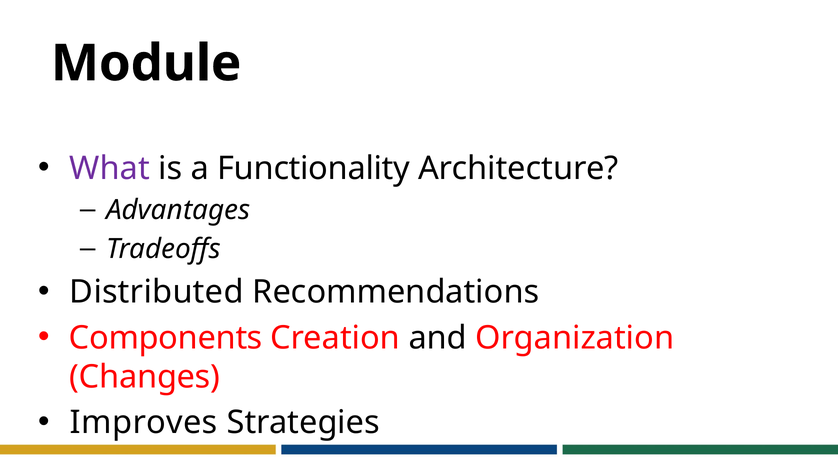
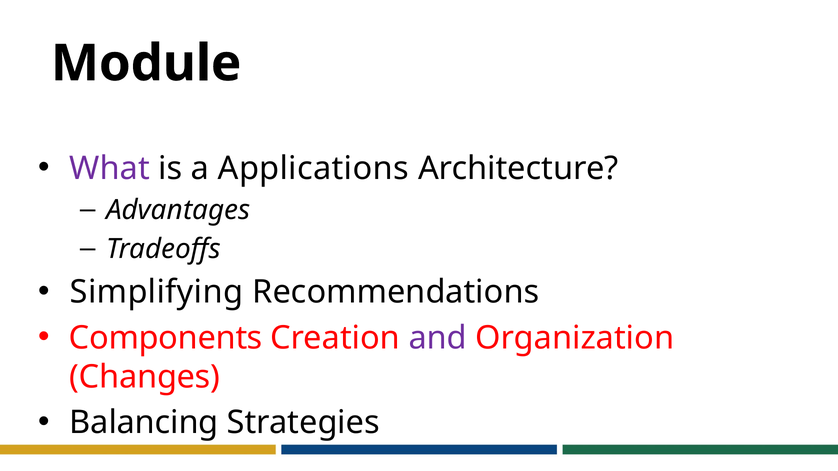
Functionality: Functionality -> Applications
Distributed: Distributed -> Simplifying
and colour: black -> purple
Improves: Improves -> Balancing
